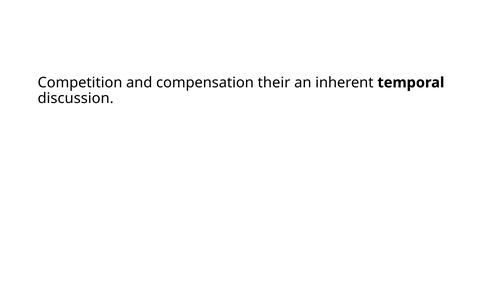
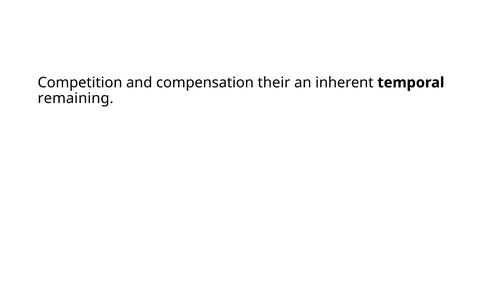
discussion: discussion -> remaining
